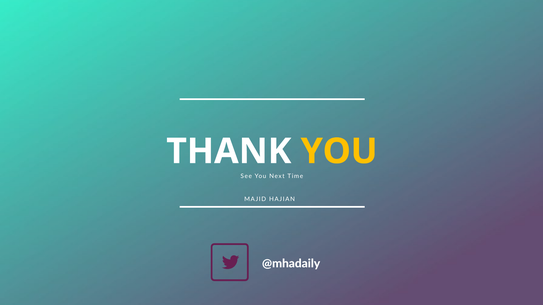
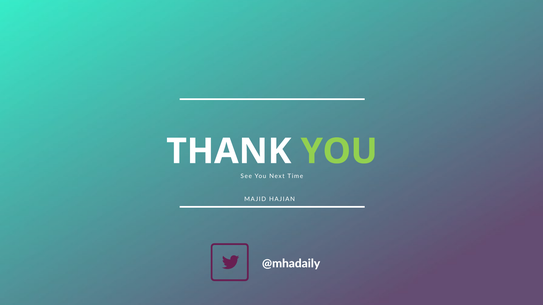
YOU at (339, 152) colour: yellow -> light green
